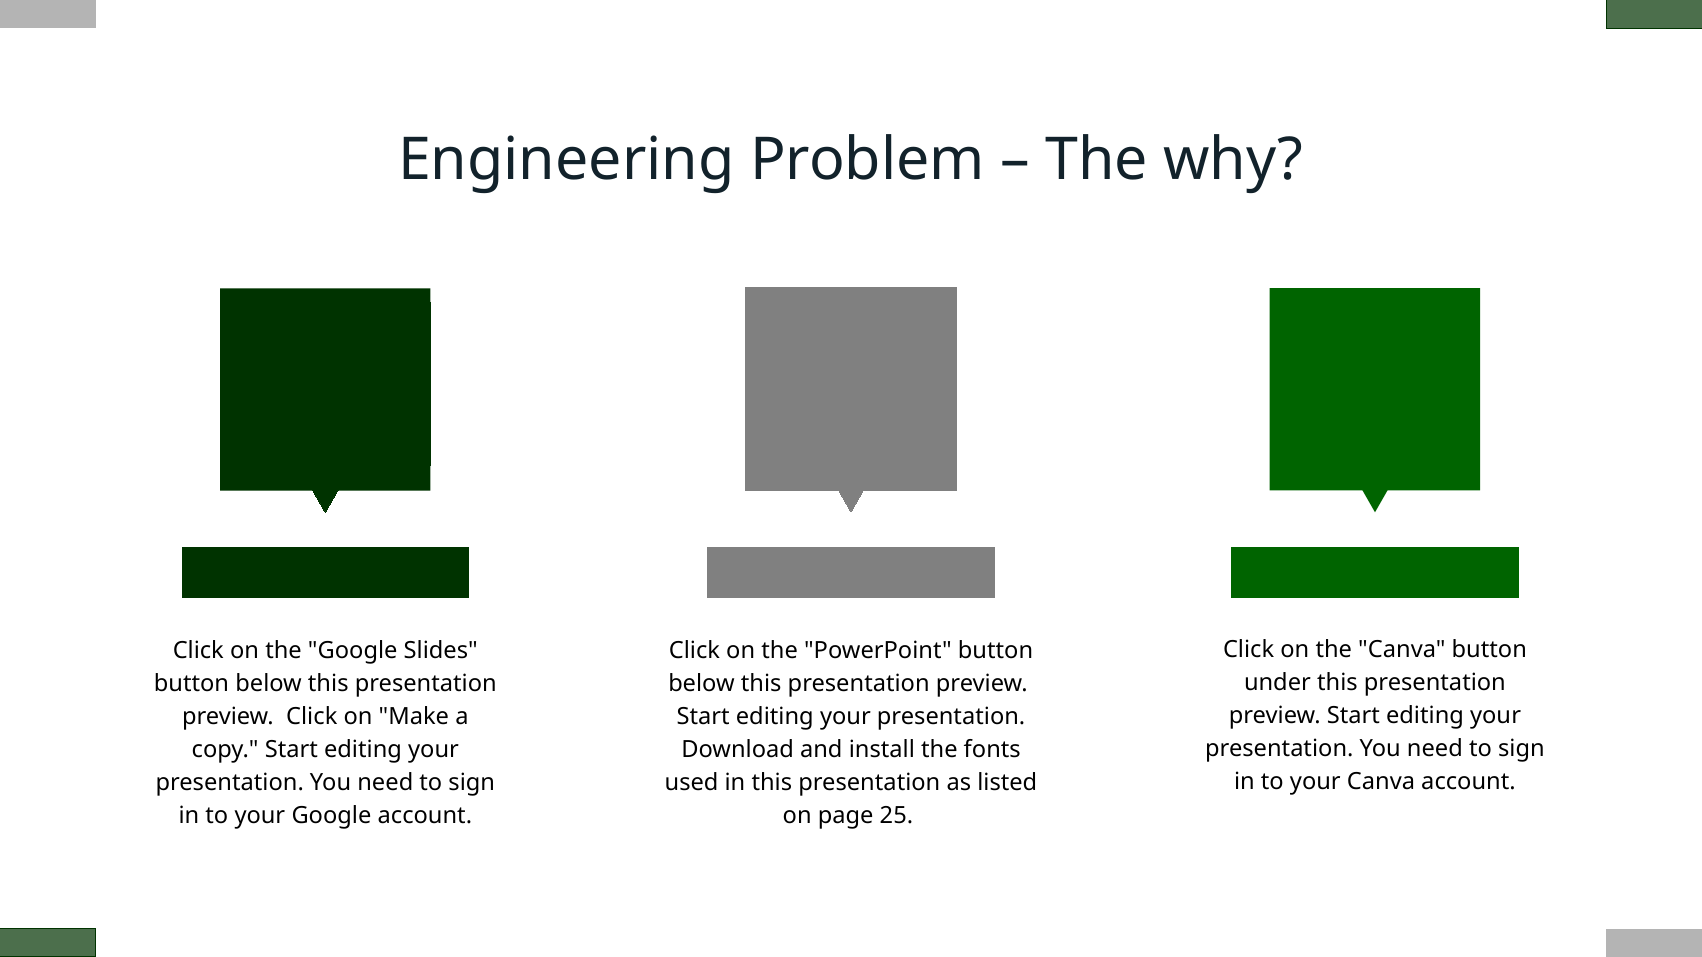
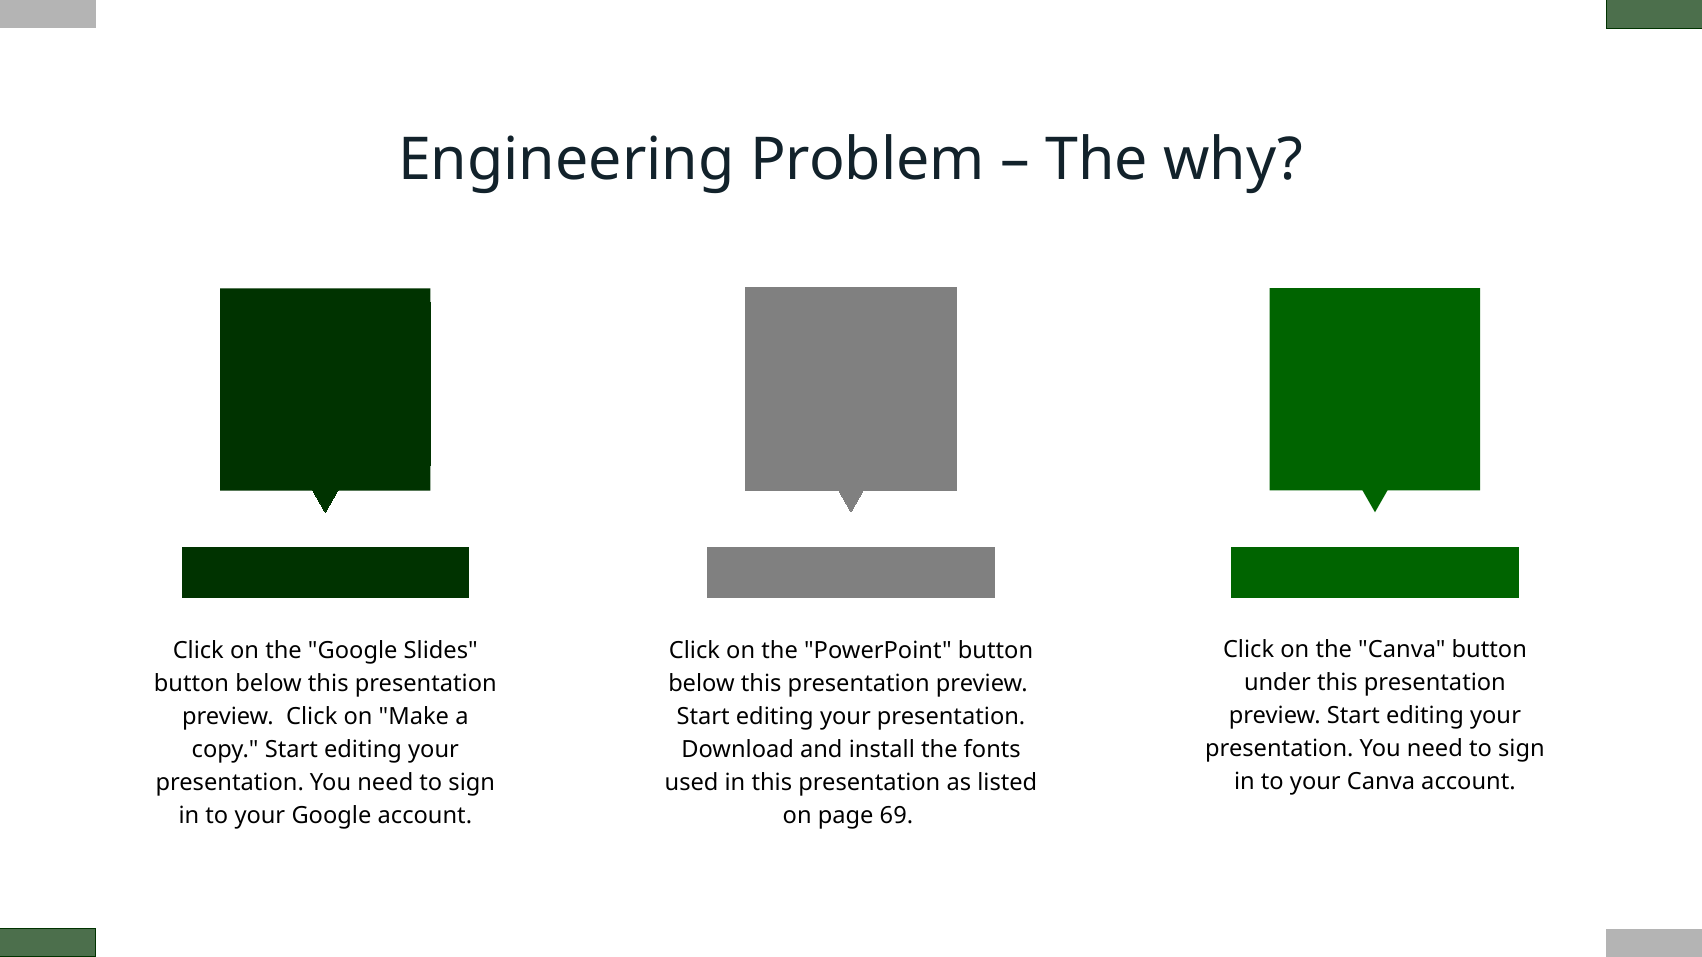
25: 25 -> 69
